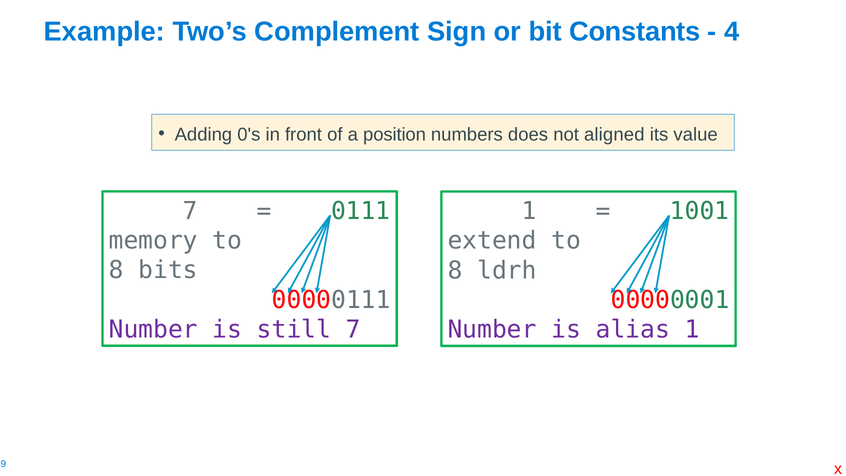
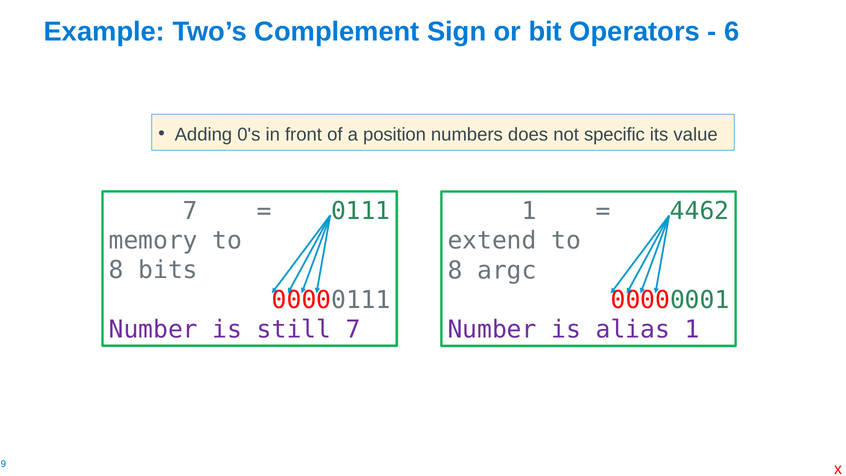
Constants: Constants -> Operators
4: 4 -> 6
aligned: aligned -> specific
1001: 1001 -> 4462
ldrh: ldrh -> argc
